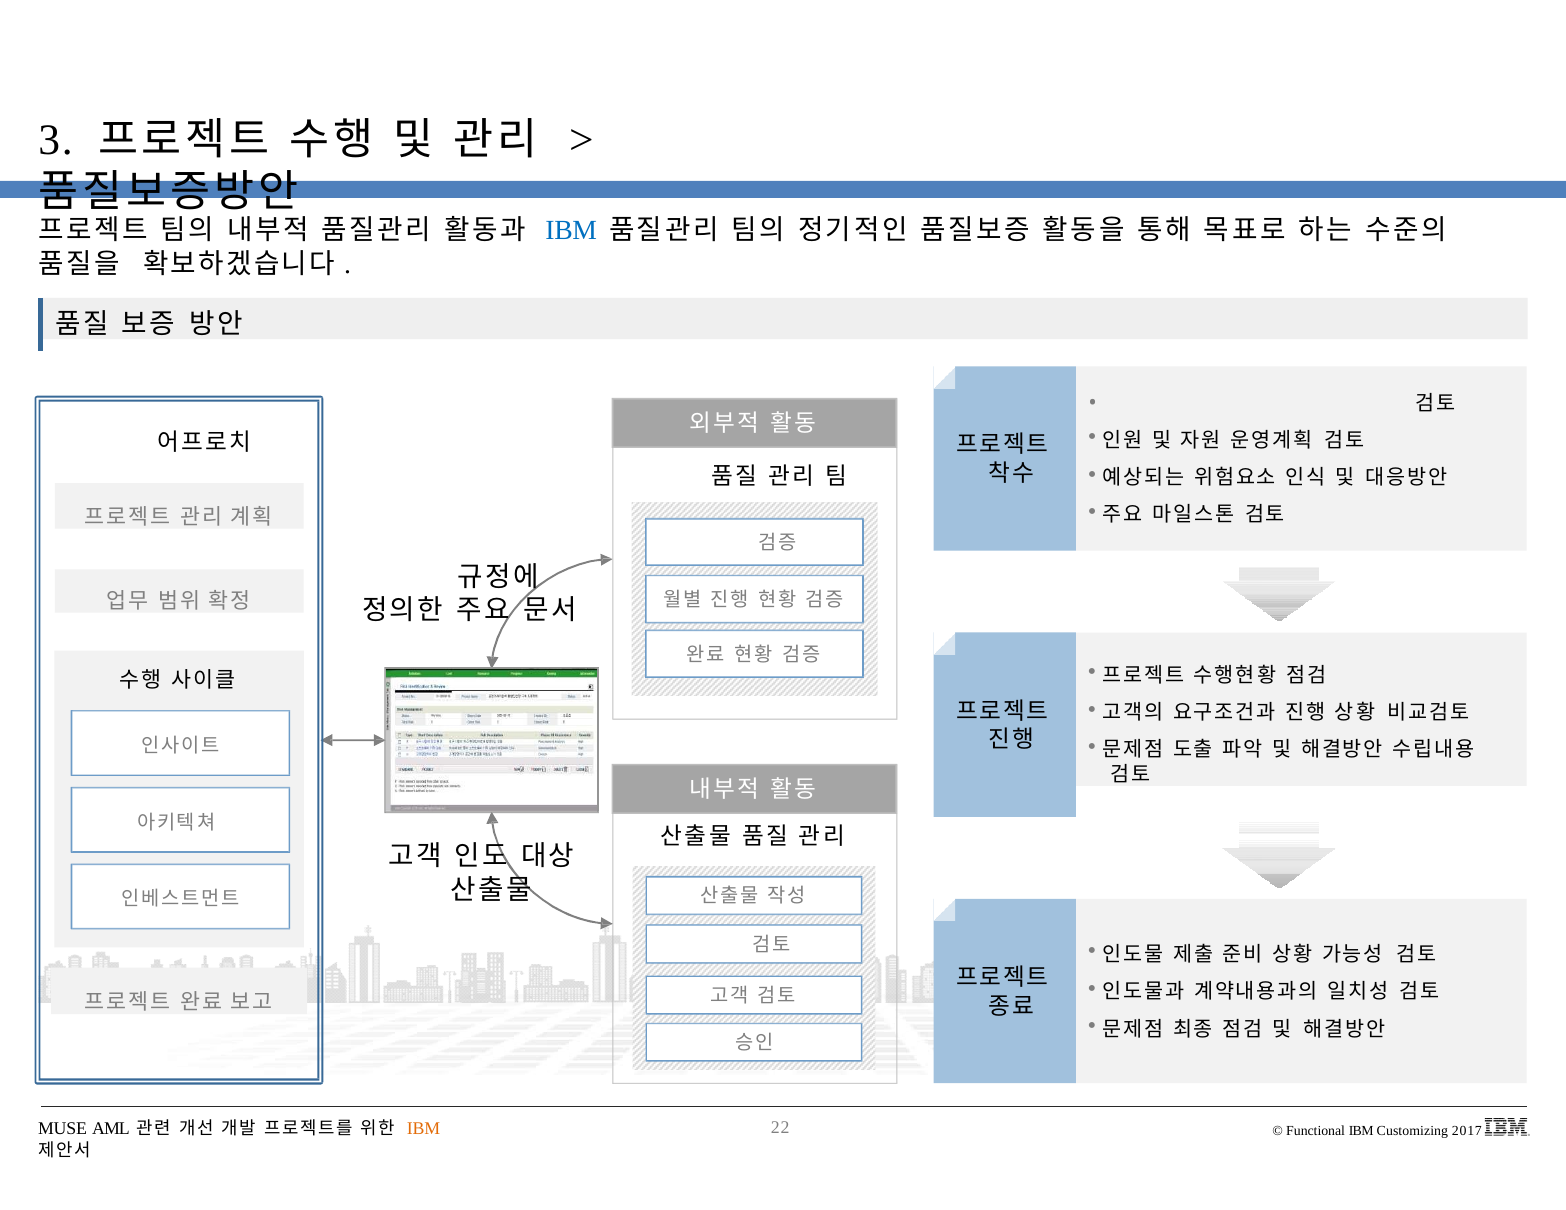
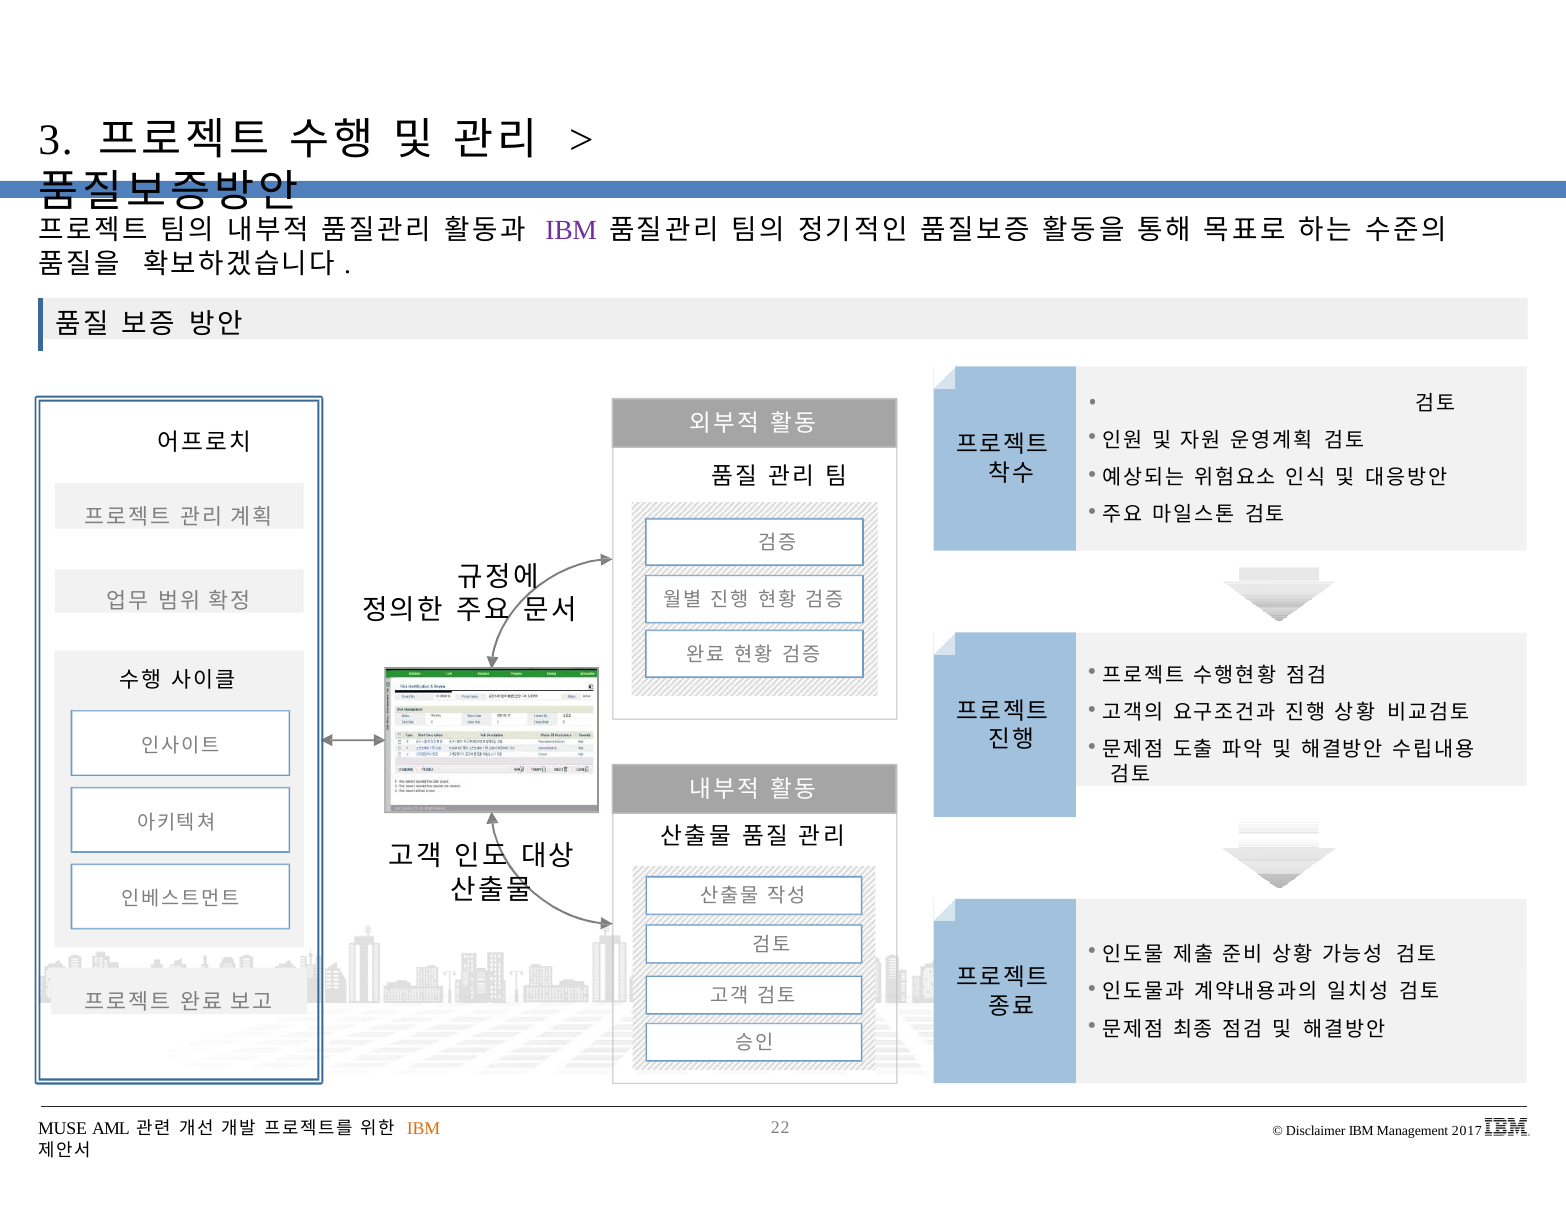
IBM at (571, 230) colour: blue -> purple
Functional: Functional -> Disclaimer
Customizing: Customizing -> Management
